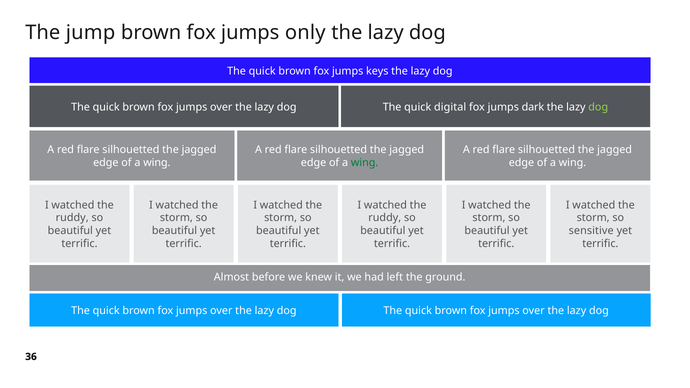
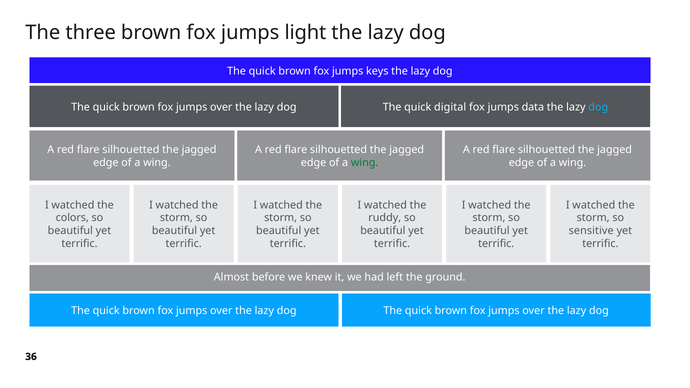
jump: jump -> three
only: only -> light
dark: dark -> data
dog at (598, 107) colour: light green -> light blue
ruddy at (72, 218): ruddy -> colors
